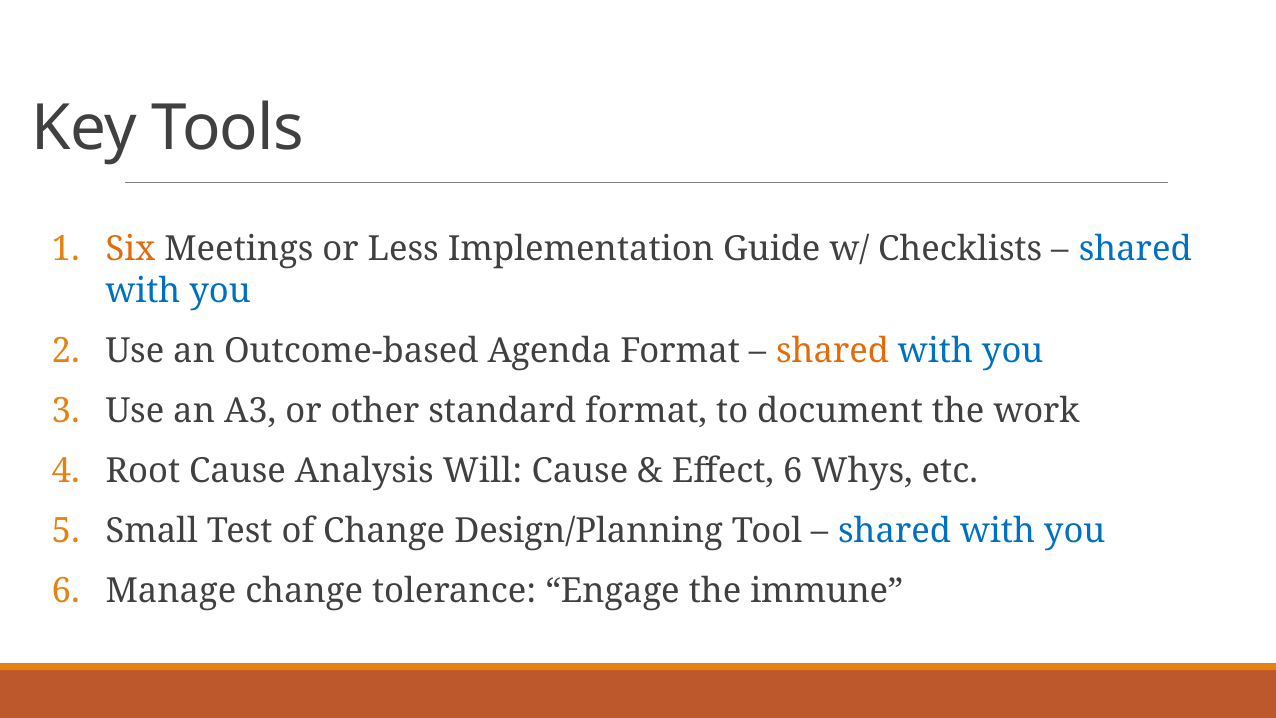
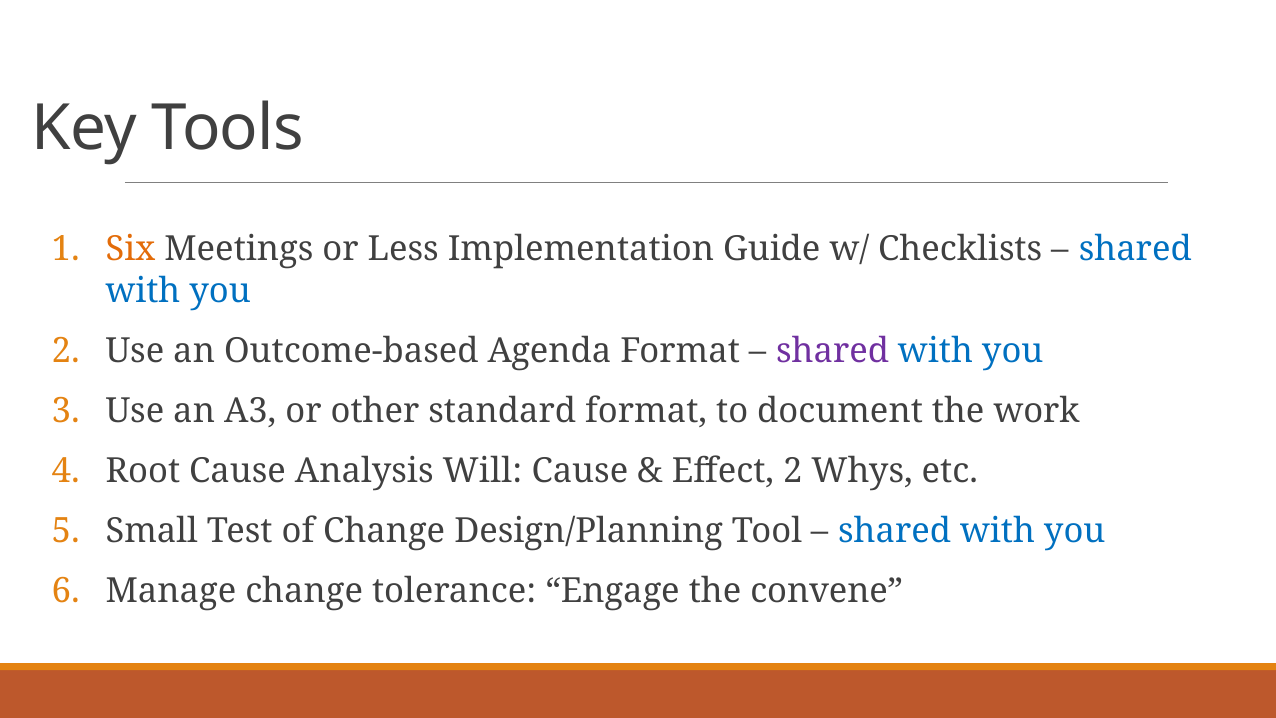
shared at (833, 351) colour: orange -> purple
Effect 6: 6 -> 2
immune: immune -> convene
